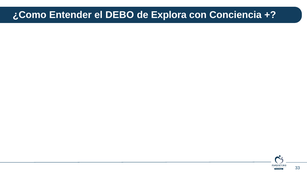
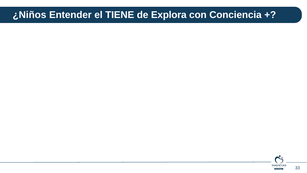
¿Como: ¿Como -> ¿Niños
DEBO: DEBO -> TIENE
